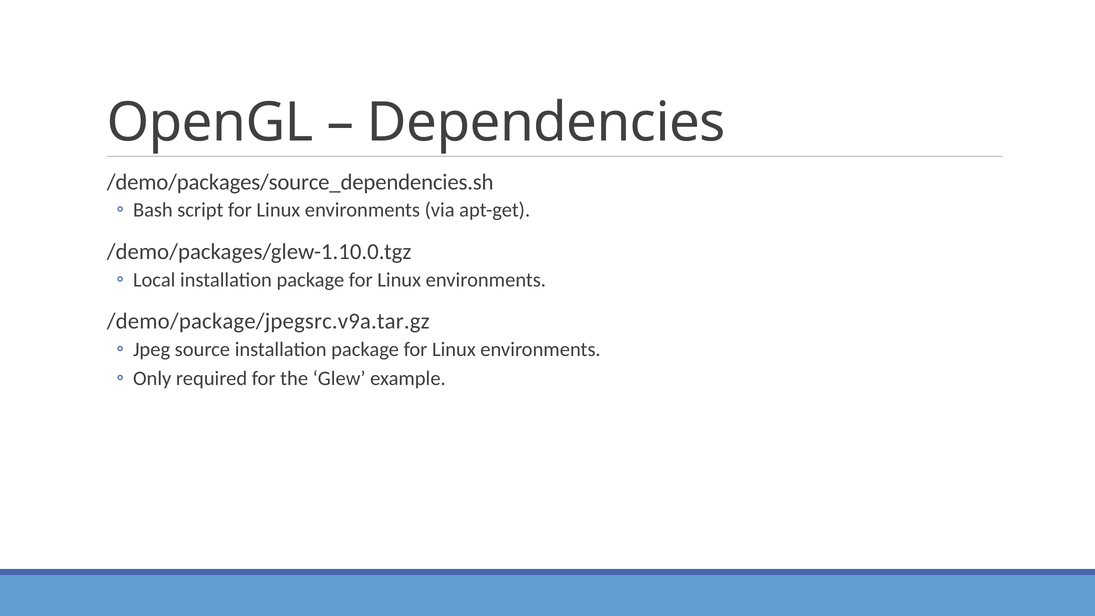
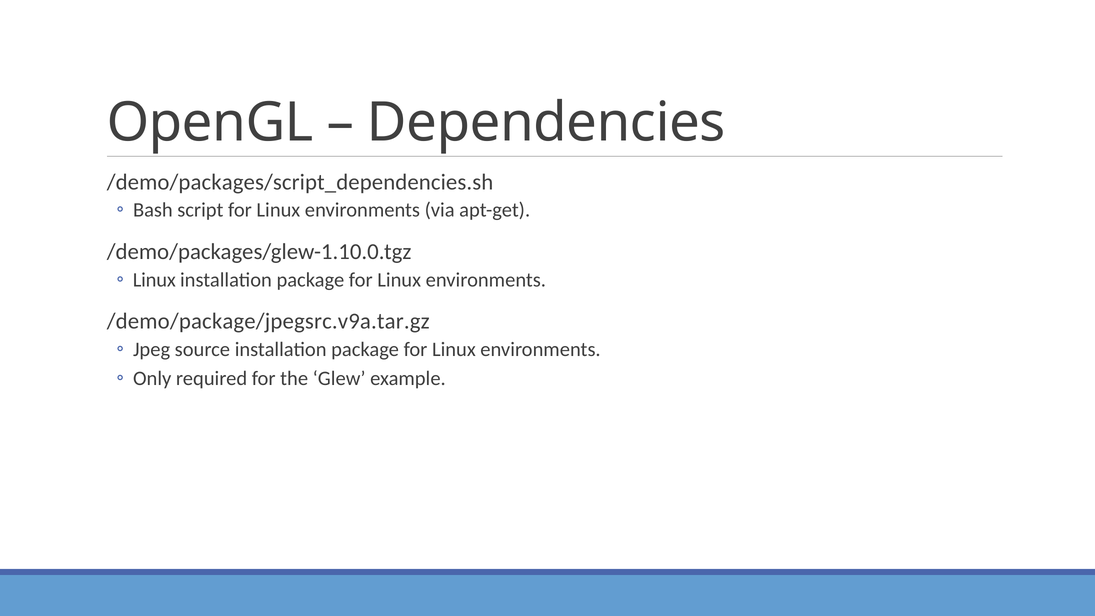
/demo/packages/source_dependencies.sh: /demo/packages/source_dependencies.sh -> /demo/packages/script_dependencies.sh
Local at (154, 280): Local -> Linux
